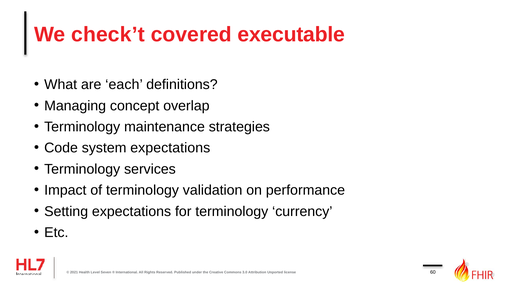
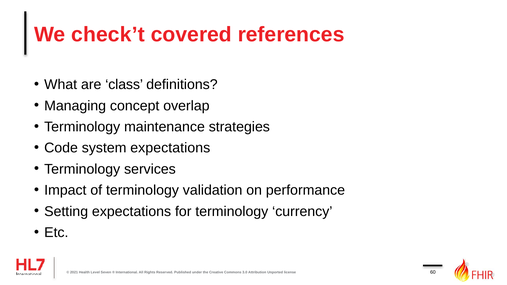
executable: executable -> references
each: each -> class
